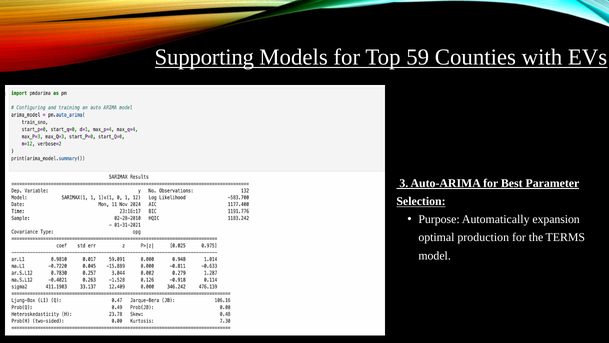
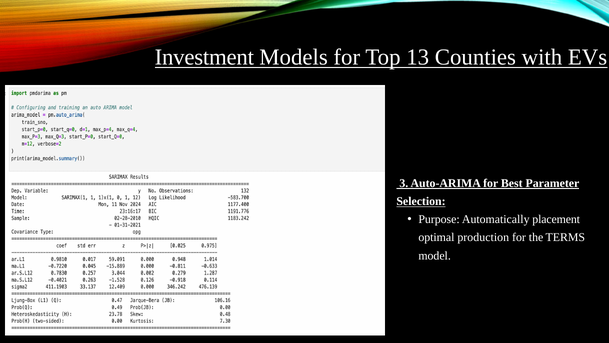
Supporting: Supporting -> Investment
59: 59 -> 13
expansion: expansion -> placement
